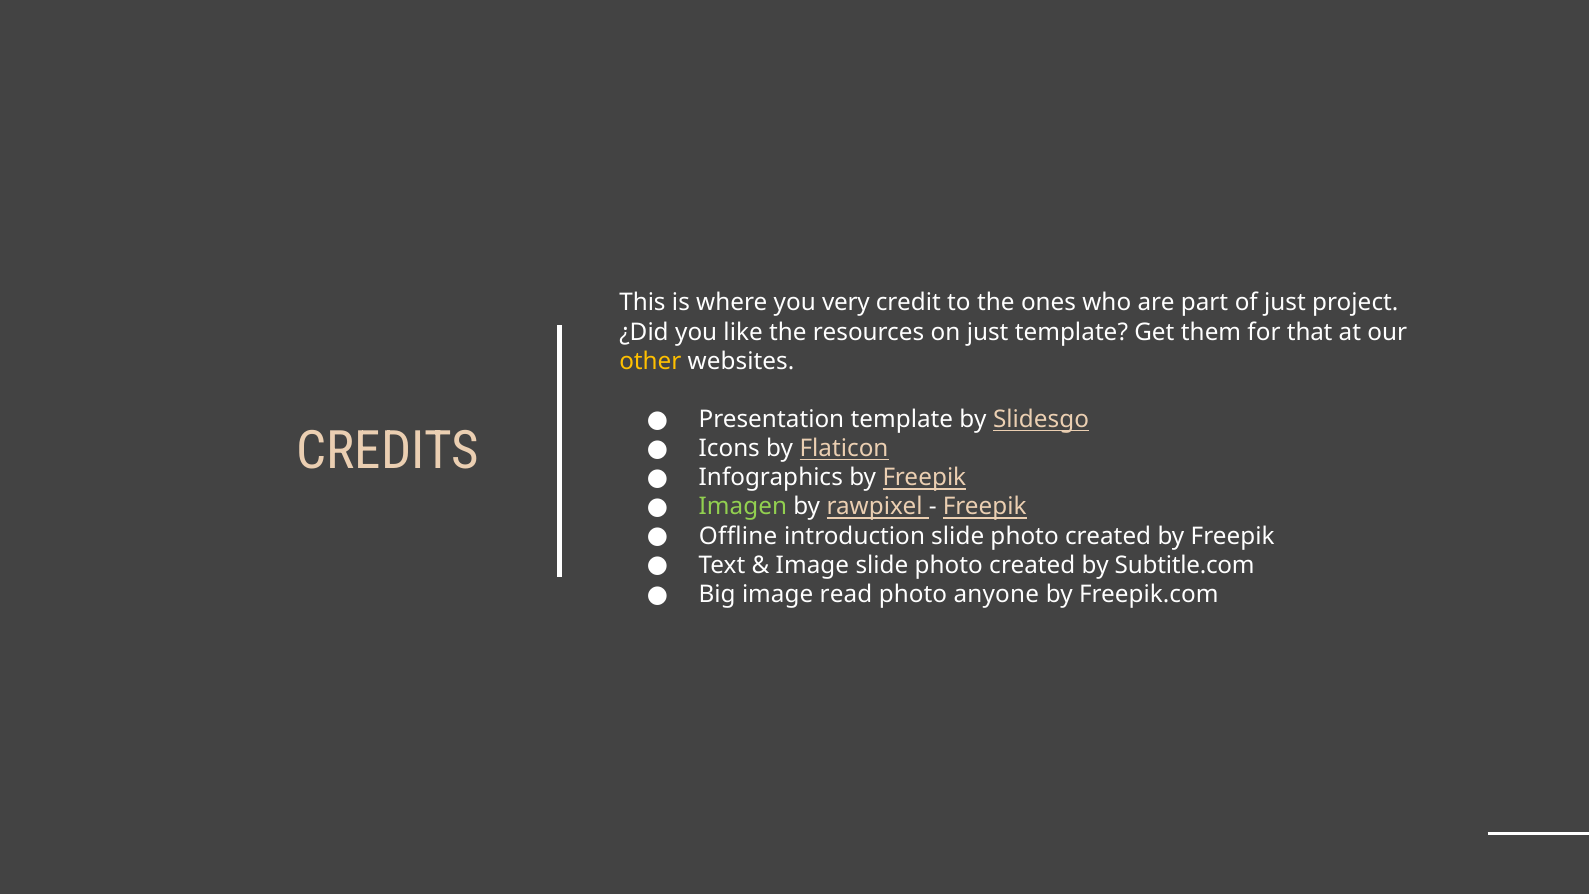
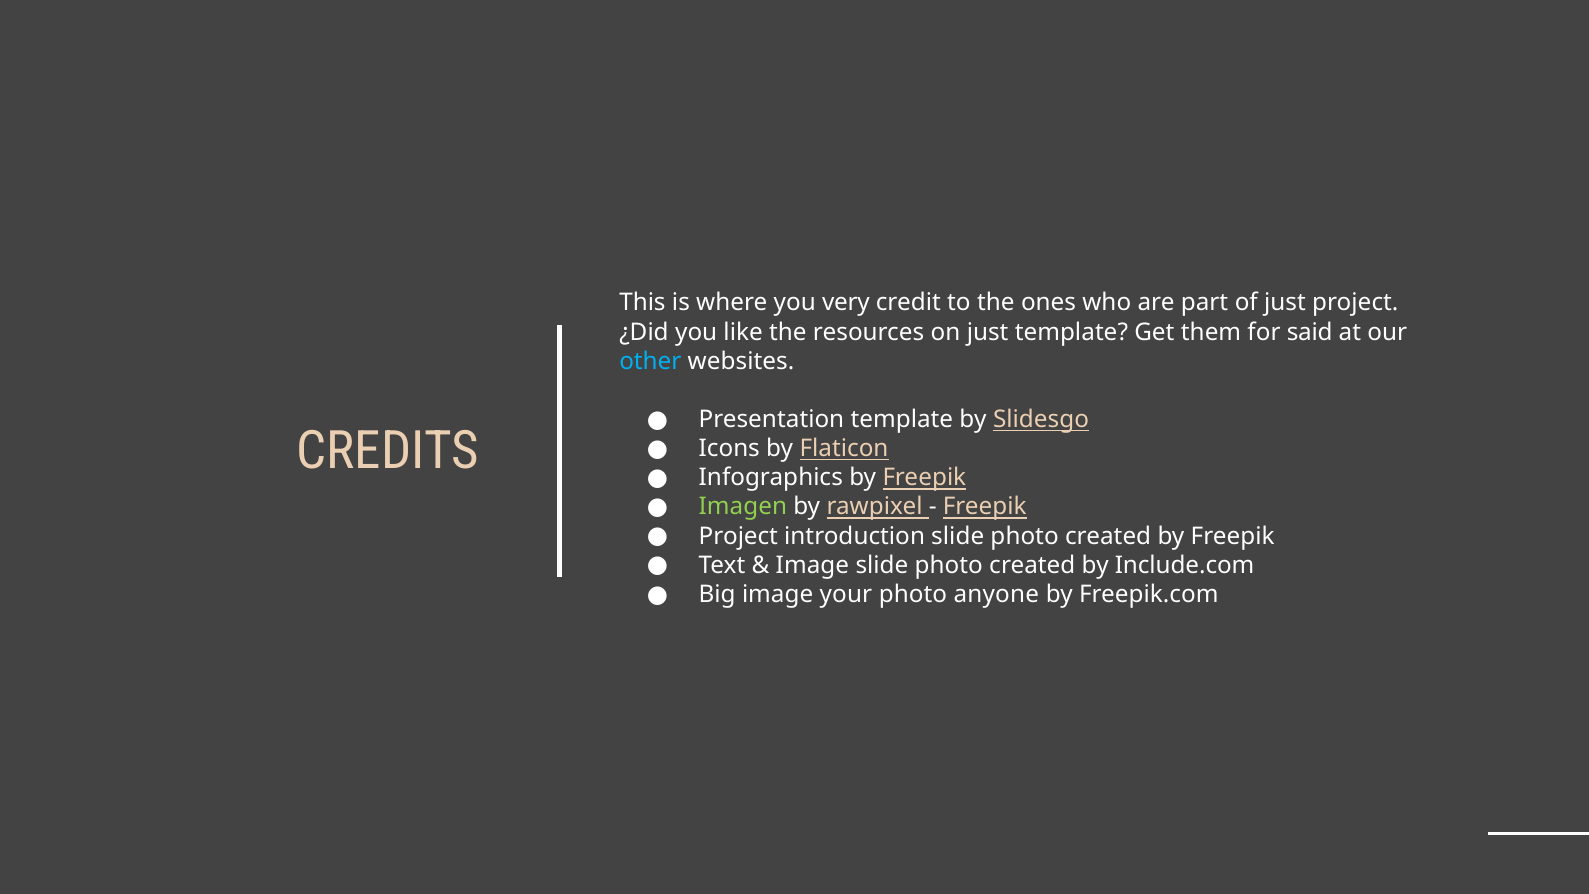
that: that -> said
other colour: yellow -> light blue
Offline at (738, 536): Offline -> Project
Subtitle.com: Subtitle.com -> Include.com
read: read -> your
